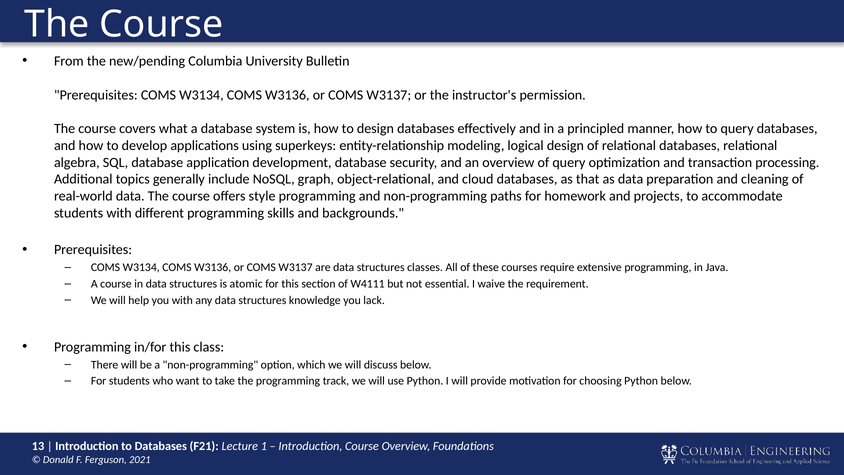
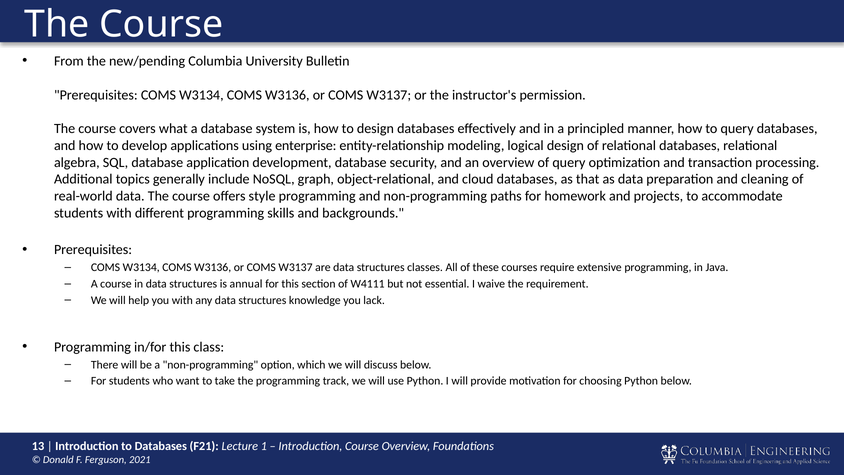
superkeys: superkeys -> enterprise
atomic: atomic -> annual
